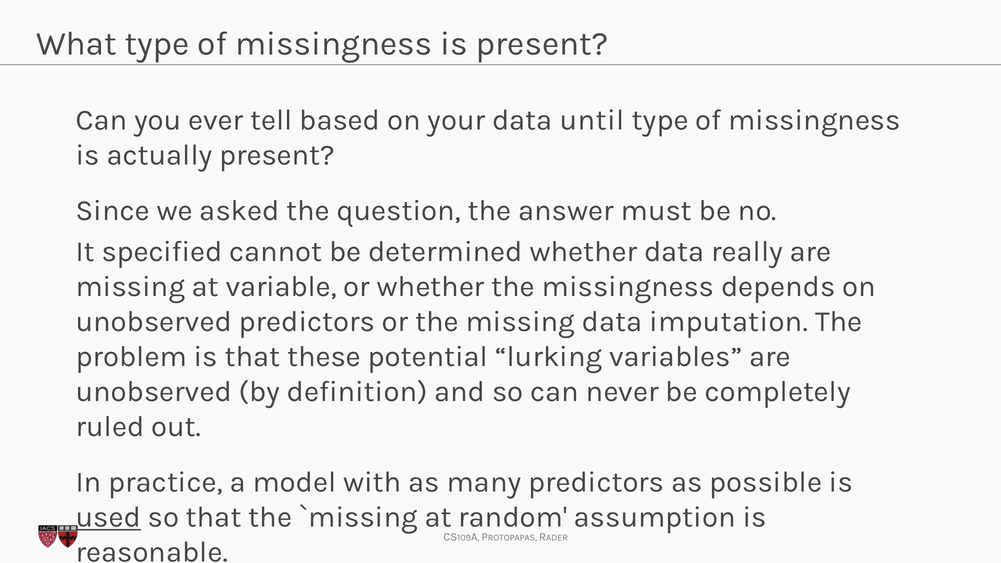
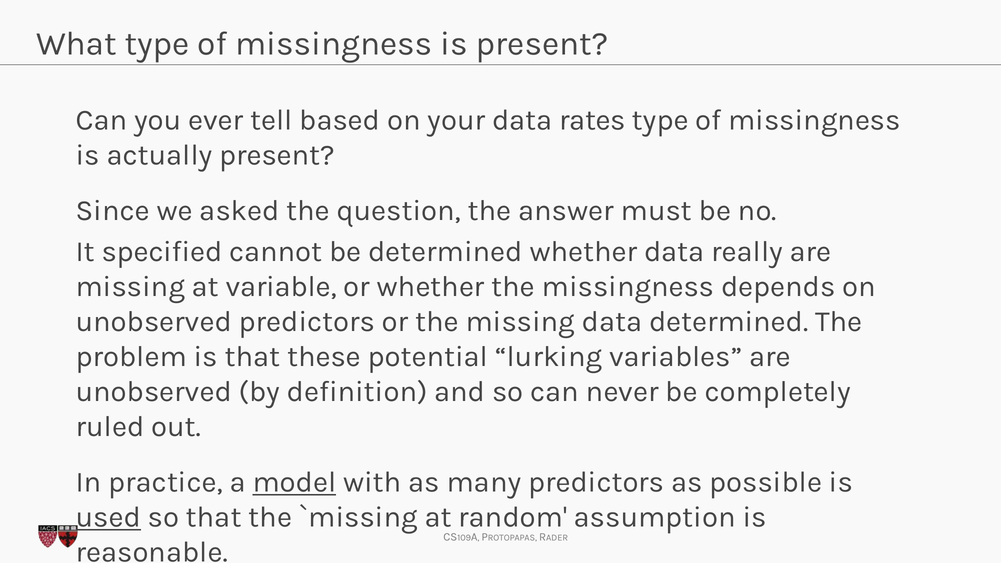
until: until -> rates
data imputation: imputation -> determined
model underline: none -> present
